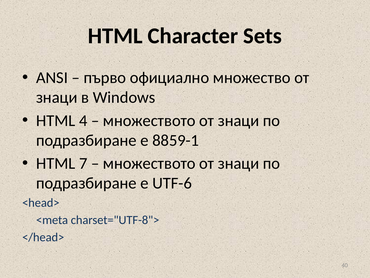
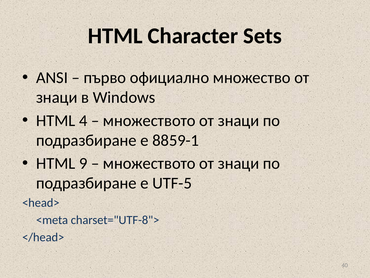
7: 7 -> 9
UTF-6: UTF-6 -> UTF-5
